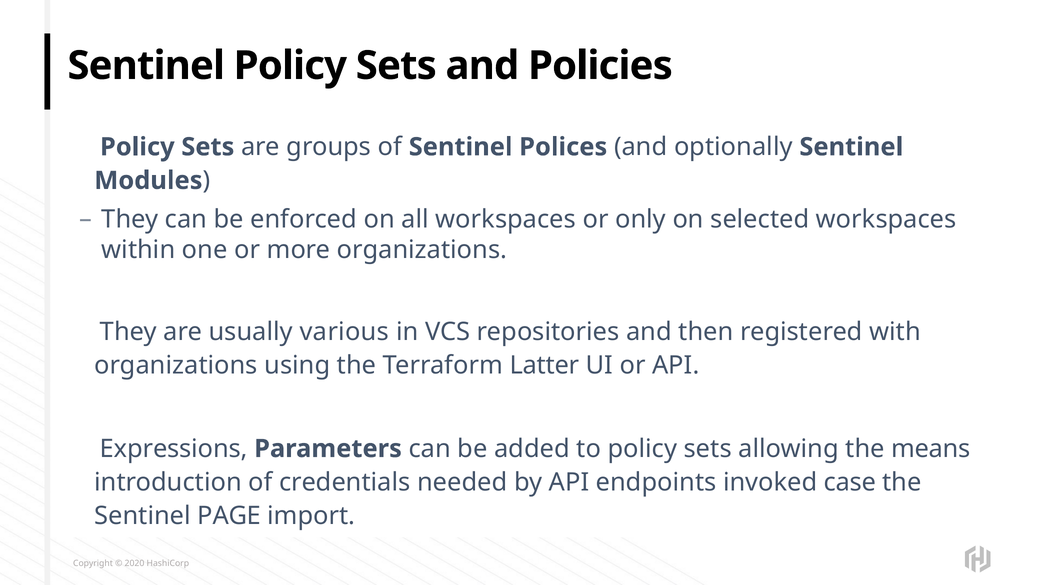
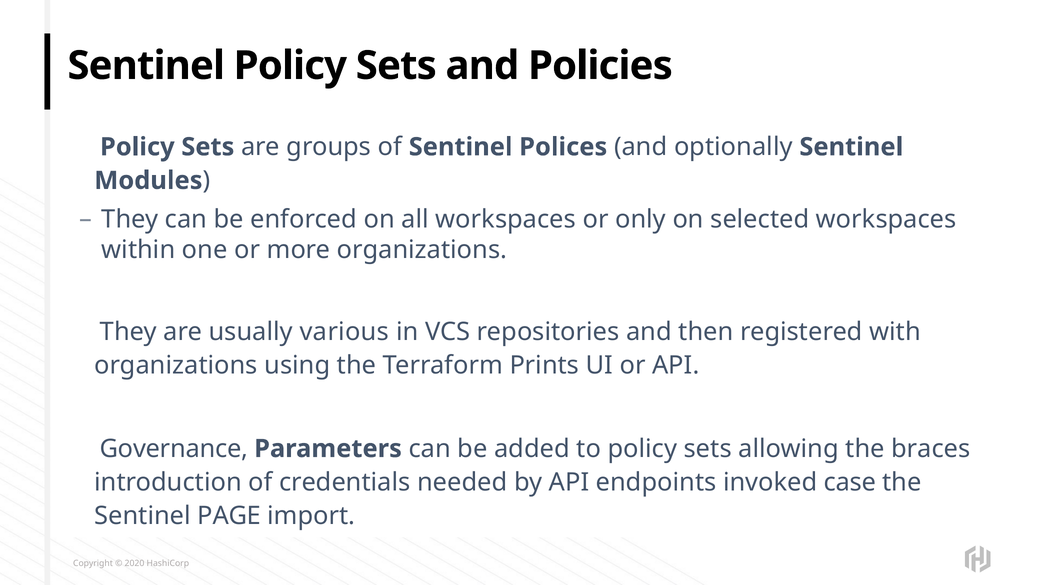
Latter: Latter -> Prints
Expressions: Expressions -> Governance
means: means -> braces
